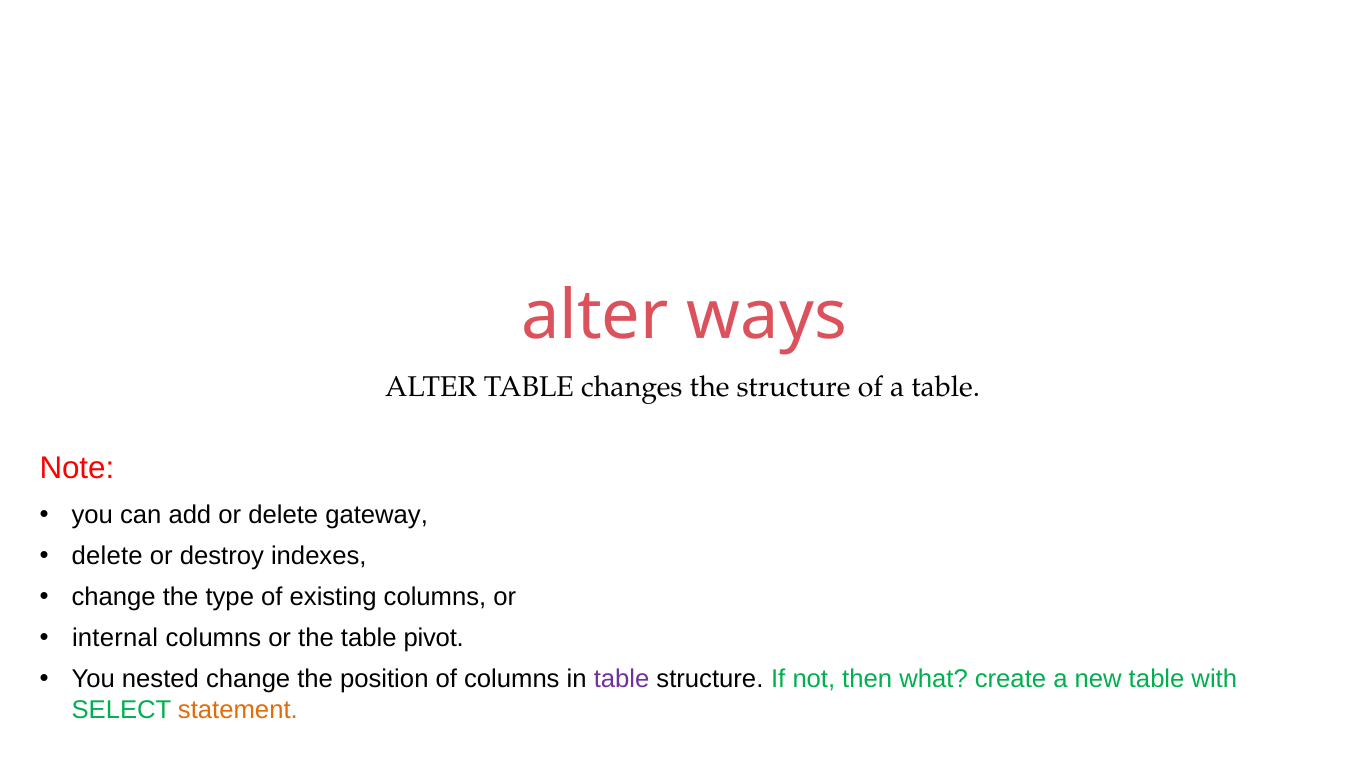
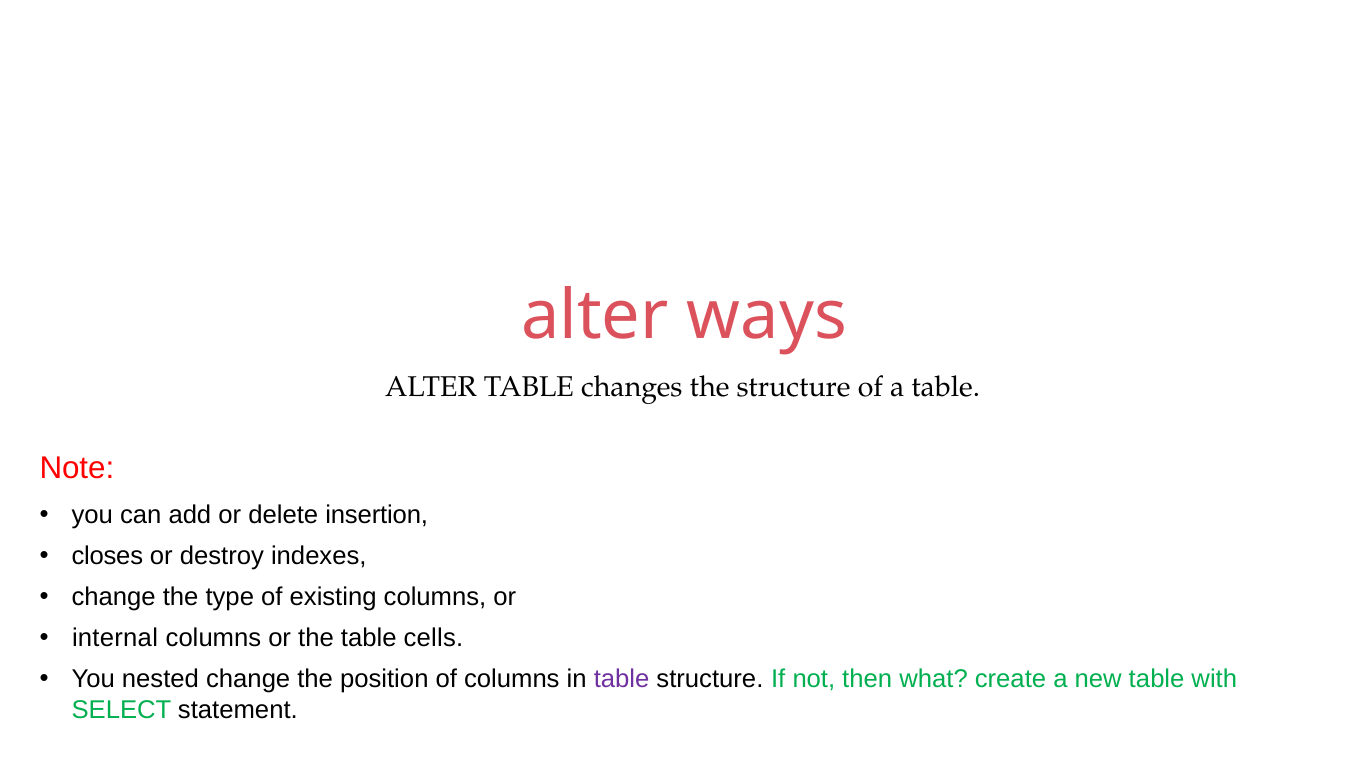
gateway: gateway -> insertion
delete at (107, 556): delete -> closes
pivot: pivot -> cells
statement colour: orange -> black
